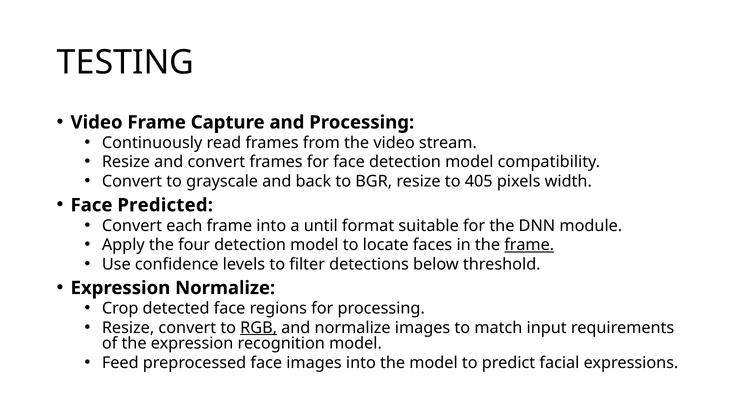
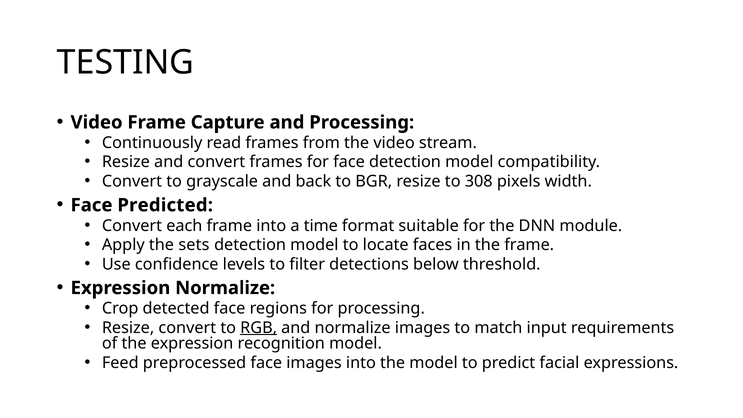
405: 405 -> 308
until: until -> time
four: four -> sets
frame at (529, 245) underline: present -> none
